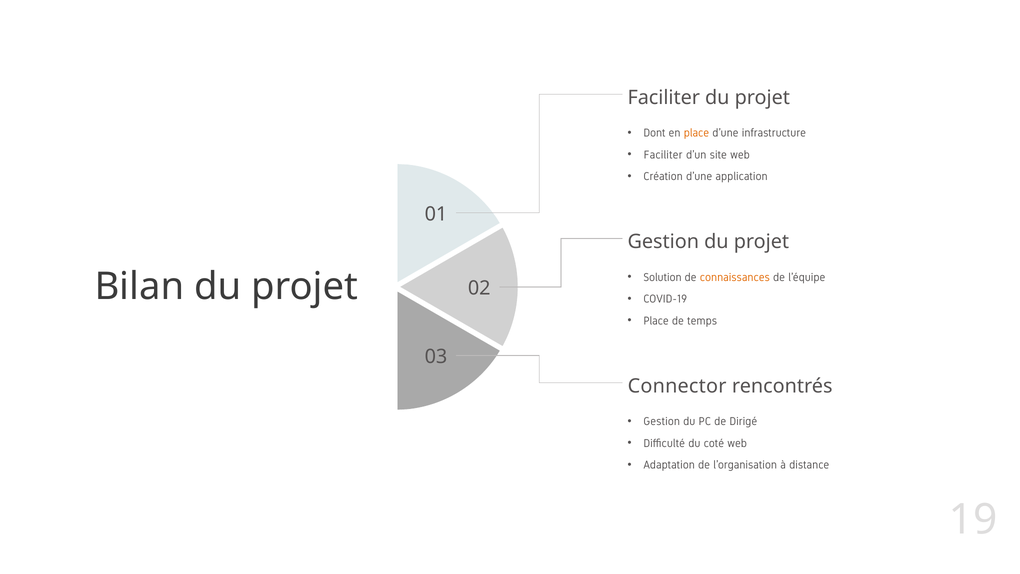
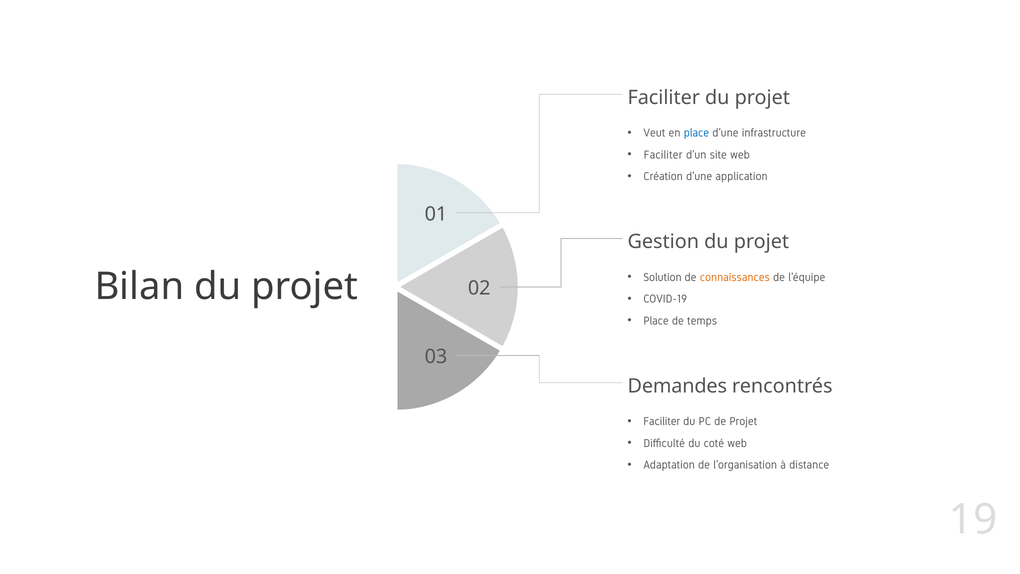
Dont: Dont -> Veut
place at (696, 133) colour: orange -> blue
Connector: Connector -> Demandes
Gestion at (662, 421): Gestion -> Faciliter
de Dirigé: Dirigé -> Projet
